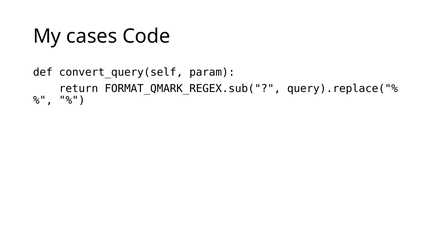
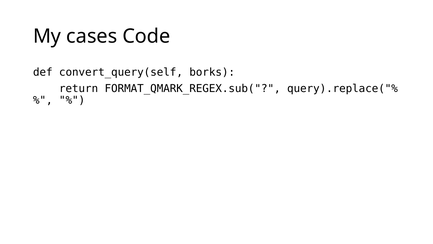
param: param -> borks
